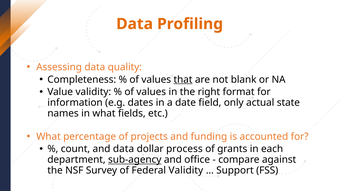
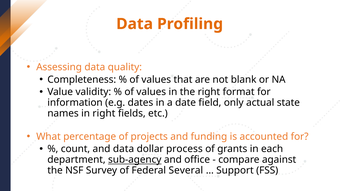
that underline: present -> none
in what: what -> right
Federal Validity: Validity -> Several
